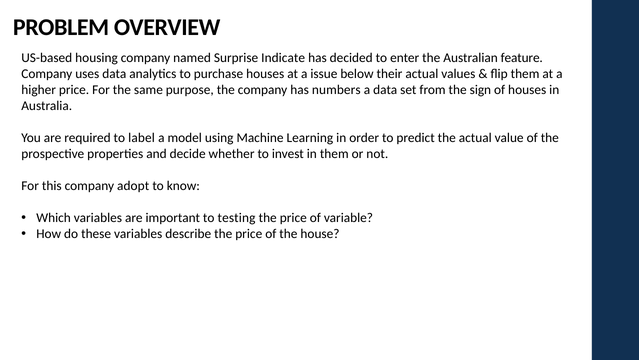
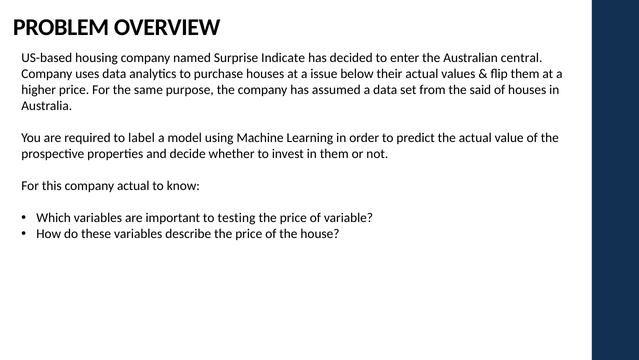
feature: feature -> central
numbers: numbers -> assumed
sign: sign -> said
company adopt: adopt -> actual
